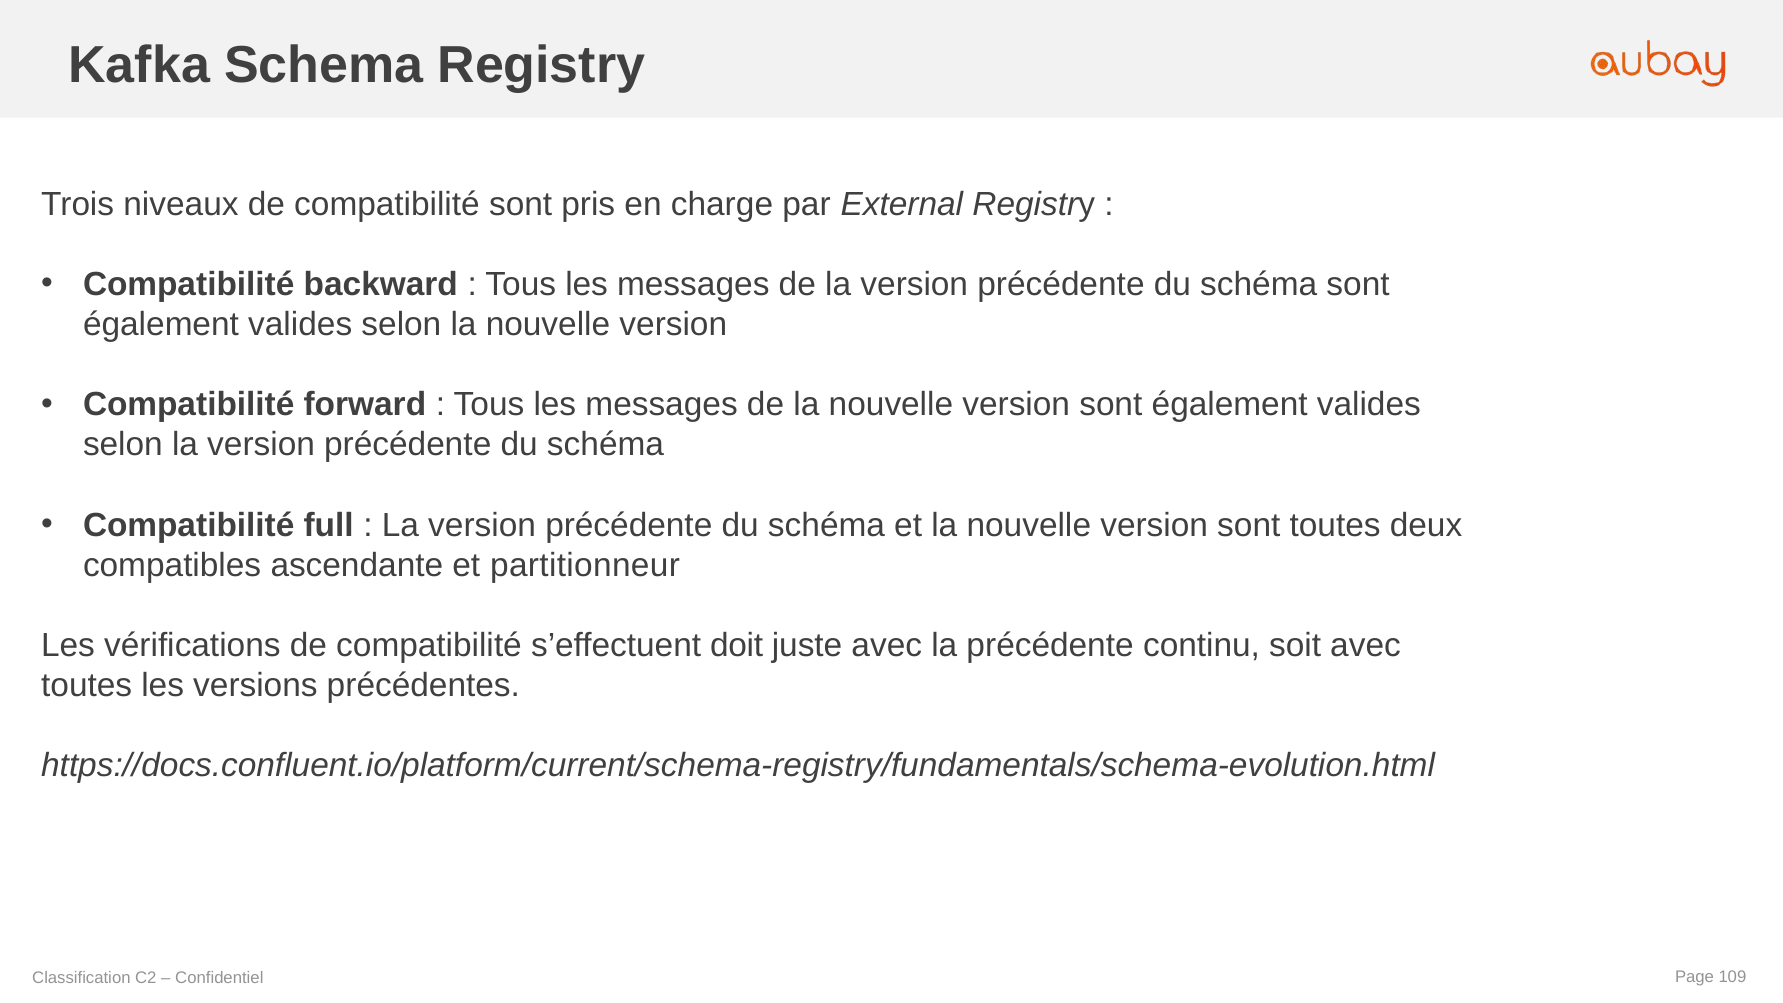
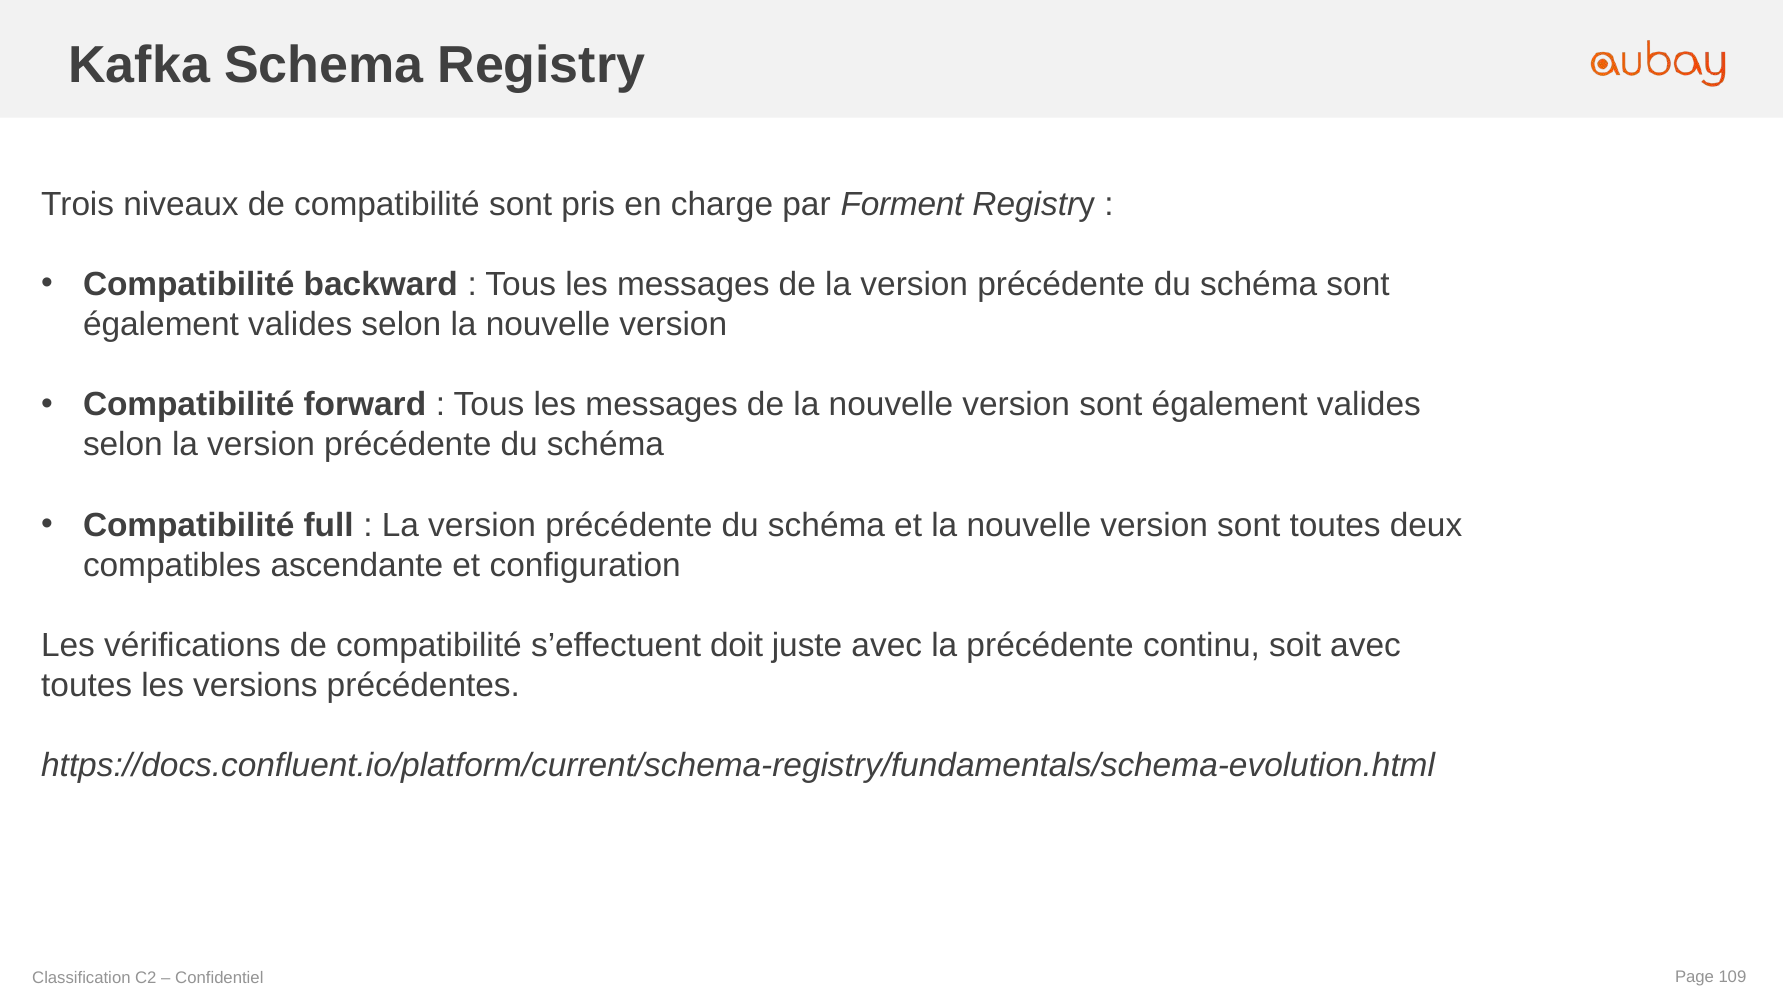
External: External -> Forment
partitionneur: partitionneur -> configuration
